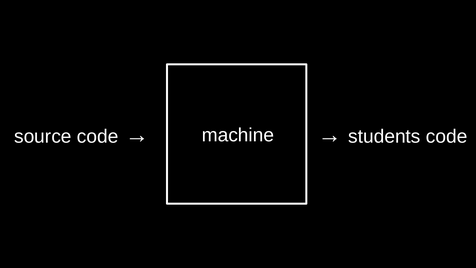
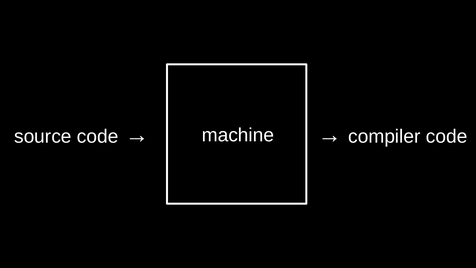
students: students -> compiler
